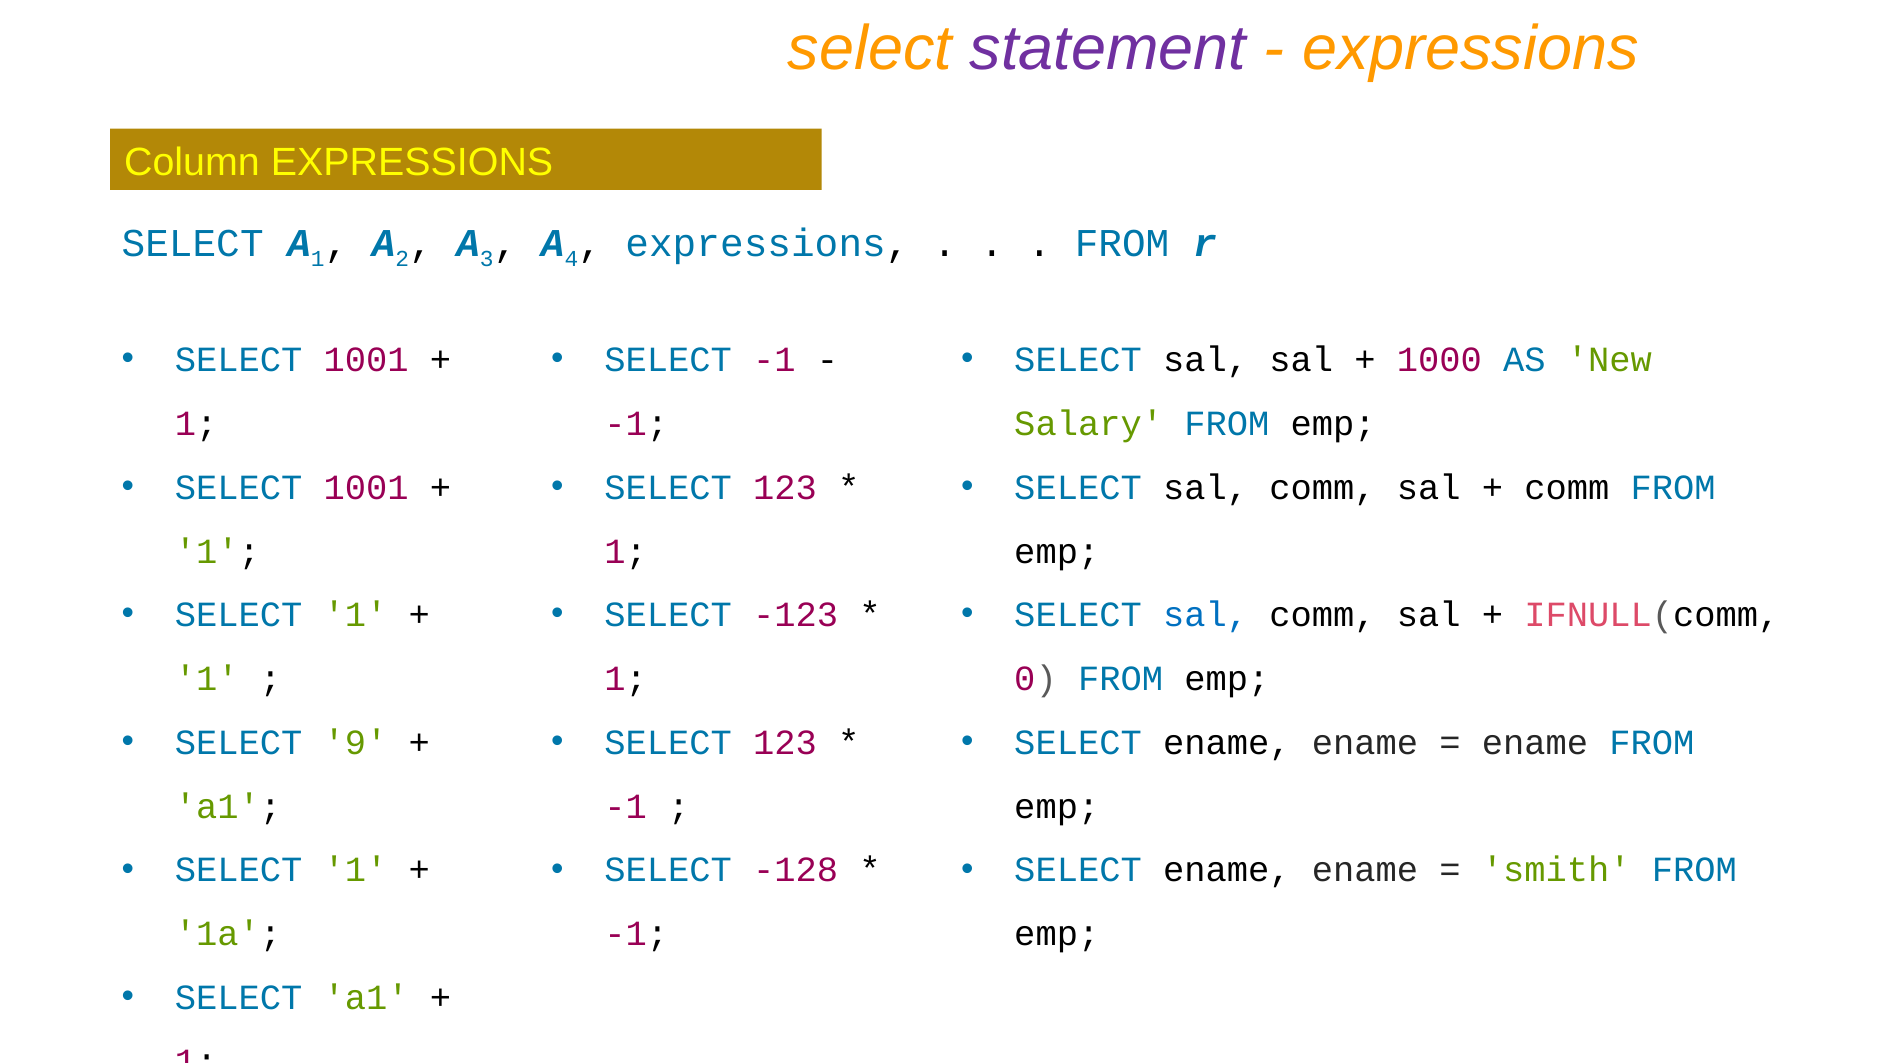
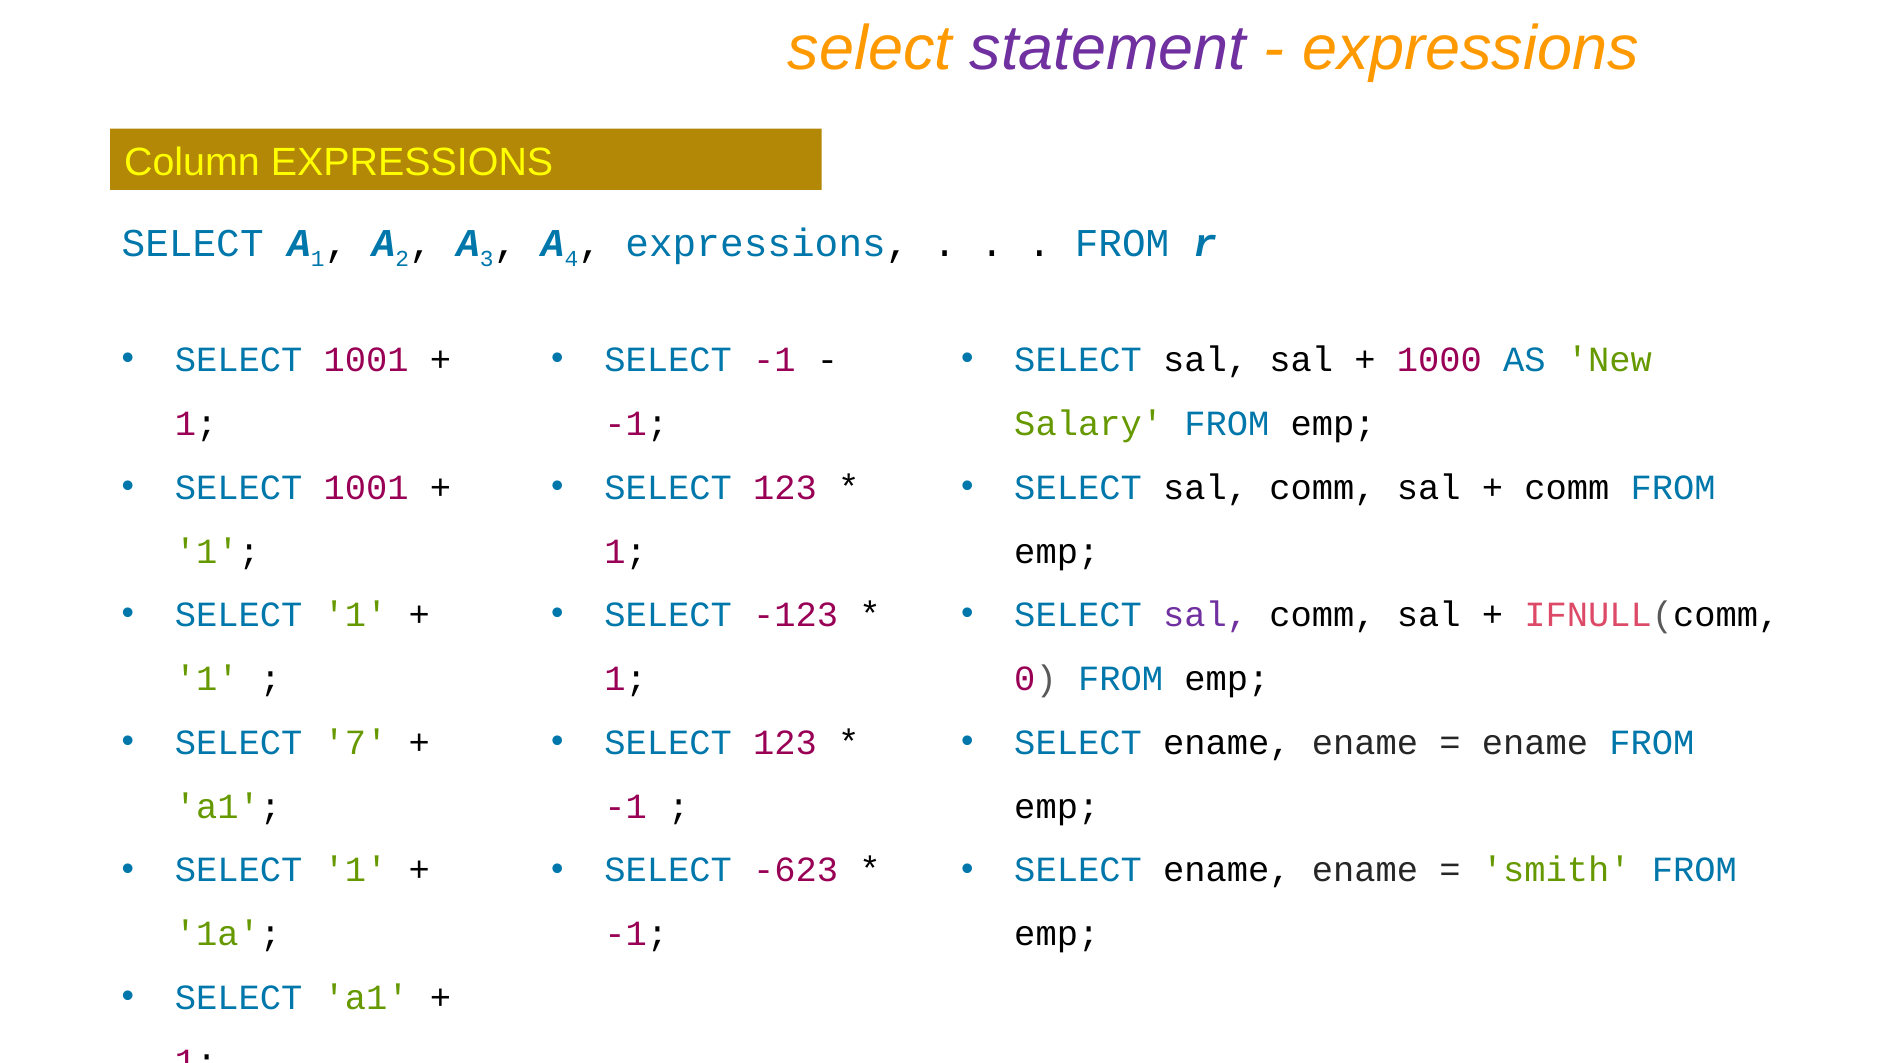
sal at (1206, 615) colour: blue -> purple
9: 9 -> 7
-128: -128 -> -623
